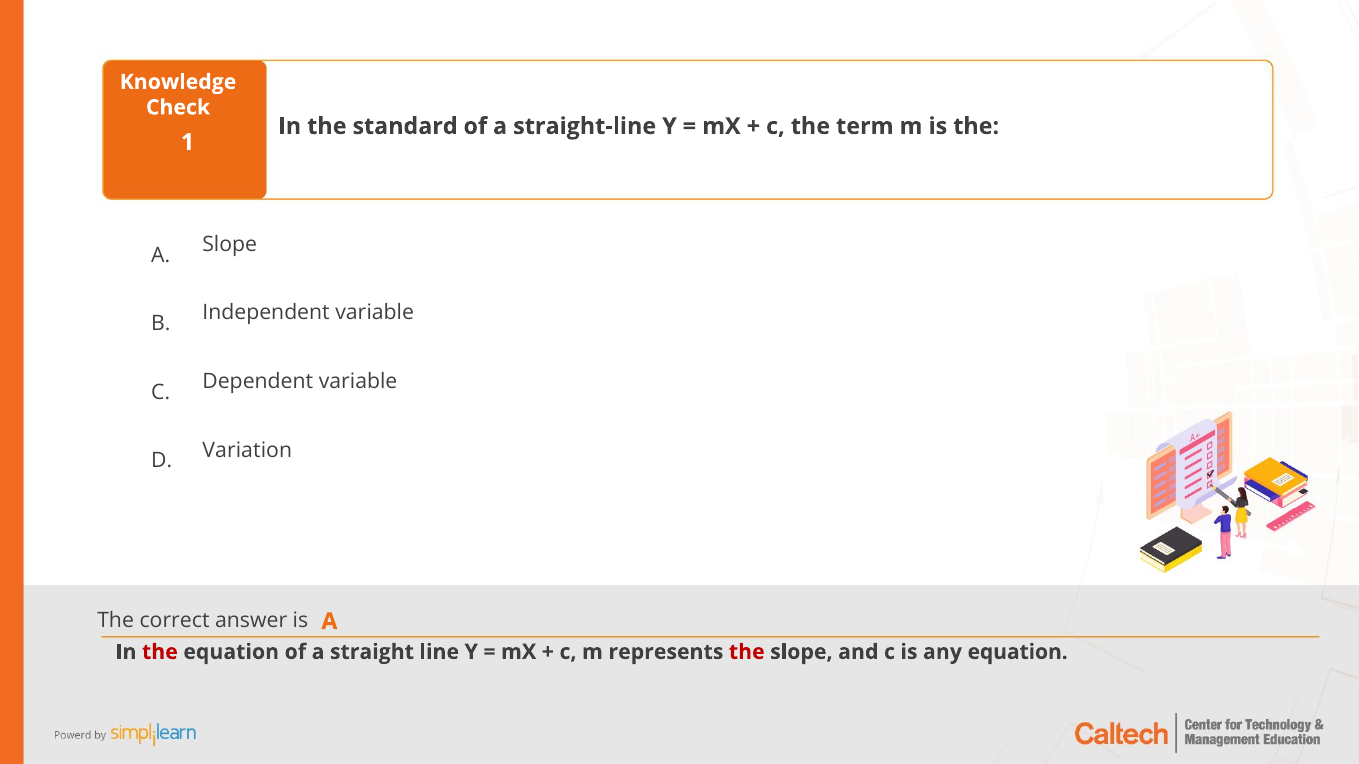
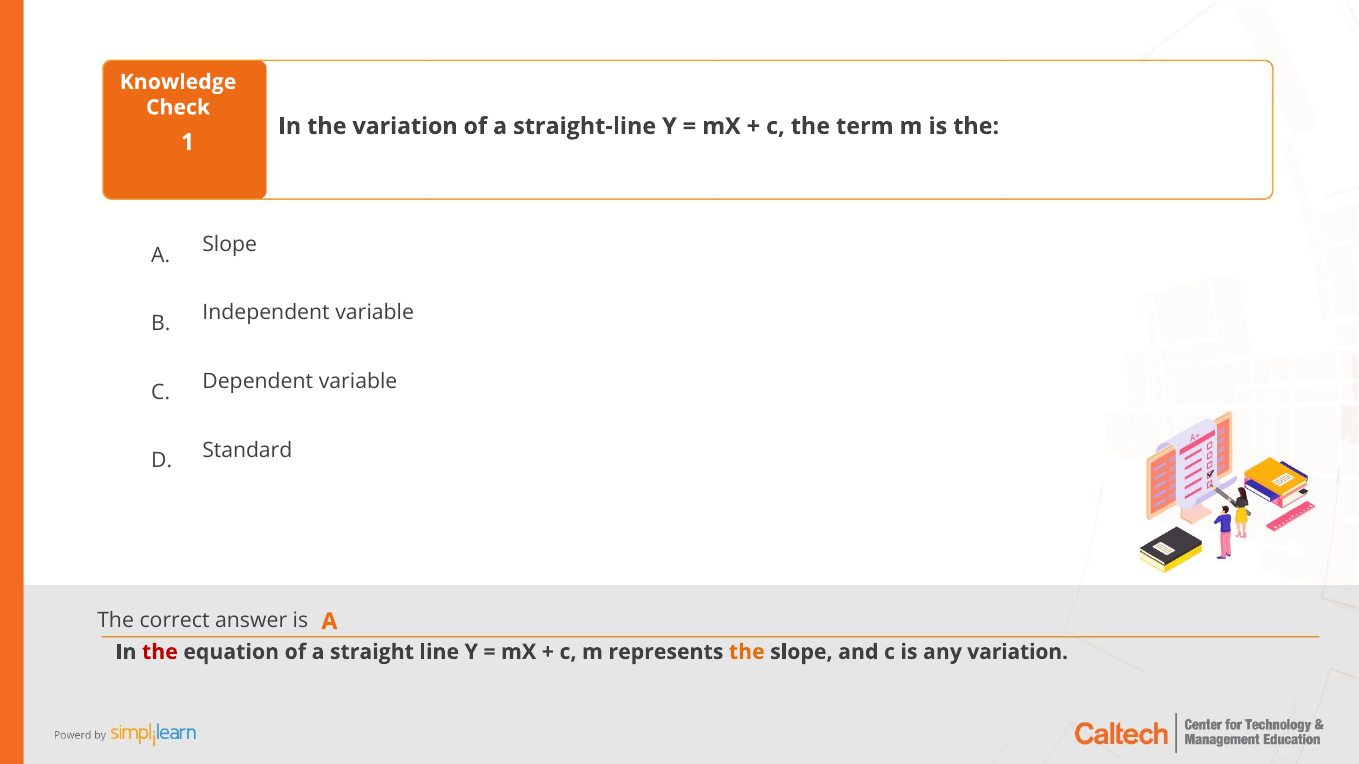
the standard: standard -> variation
Variation: Variation -> Standard
the at (747, 652) colour: red -> orange
any equation: equation -> variation
